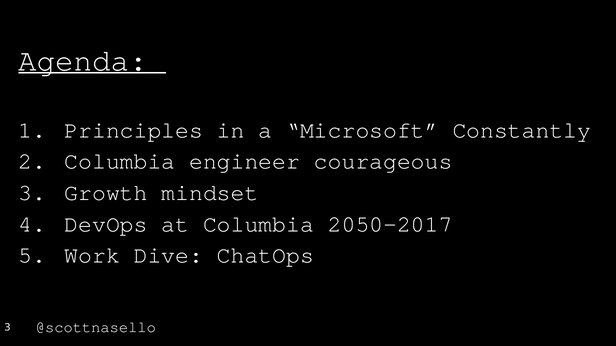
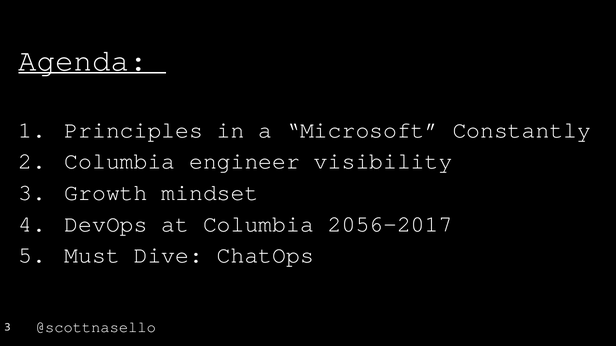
courageous: courageous -> visibility
2050-2017: 2050-2017 -> 2056-2017
Work: Work -> Must
